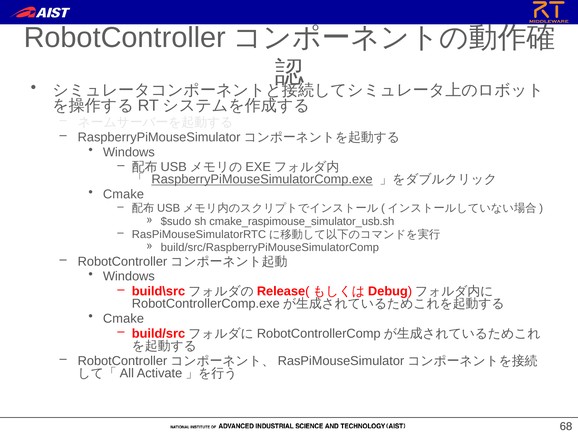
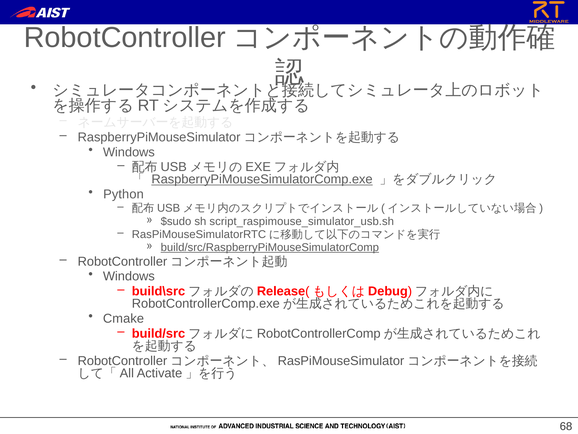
Cmake at (123, 194): Cmake -> Python
cmake_raspimouse_simulator_usb.sh: cmake_raspimouse_simulator_usb.sh -> script_raspimouse_simulator_usb.sh
build/src/RaspberryPiMouseSimulatorComp underline: none -> present
